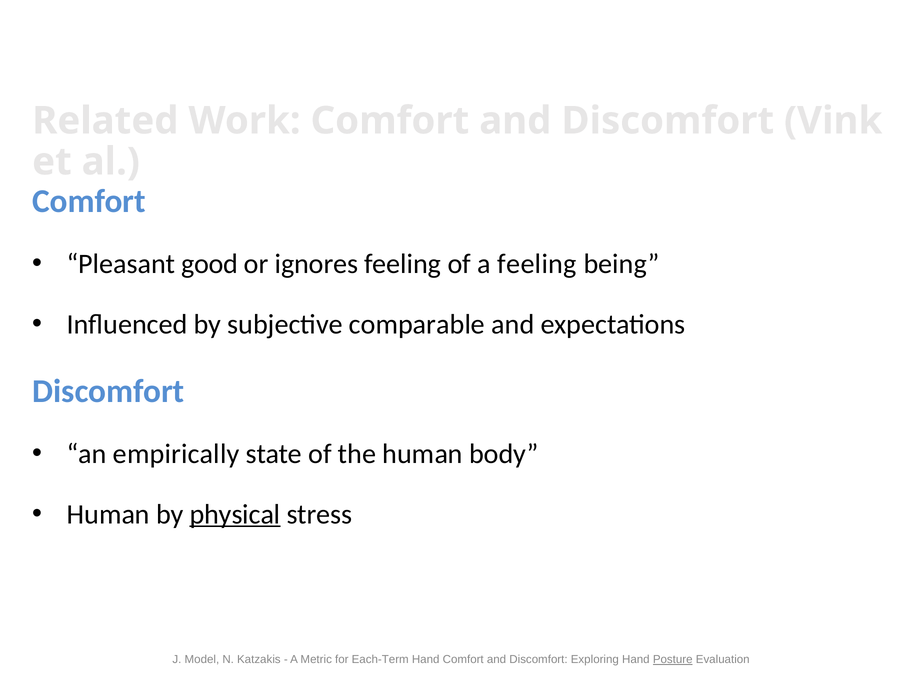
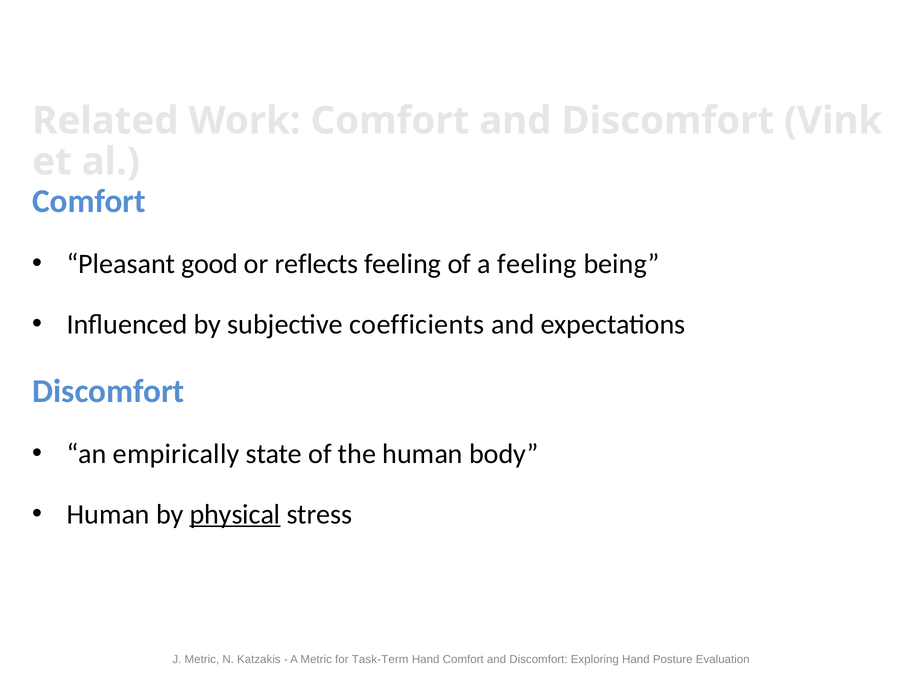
ignores: ignores -> reflects
comparable: comparable -> coefficients
J Model: Model -> Metric
Each-Term: Each-Term -> Task-Term
Posture underline: present -> none
